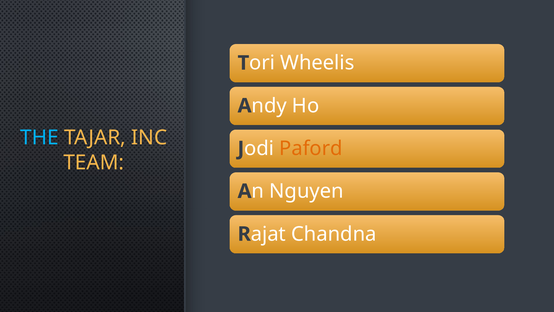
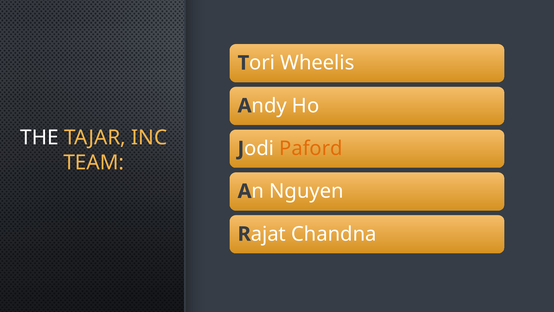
THE colour: light blue -> white
